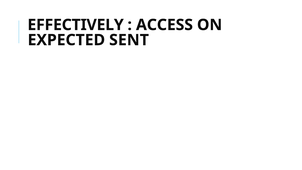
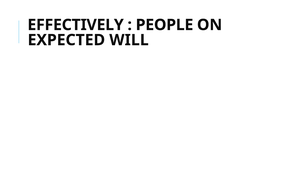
ACCESS: ACCESS -> PEOPLE
SENT: SENT -> WILL
